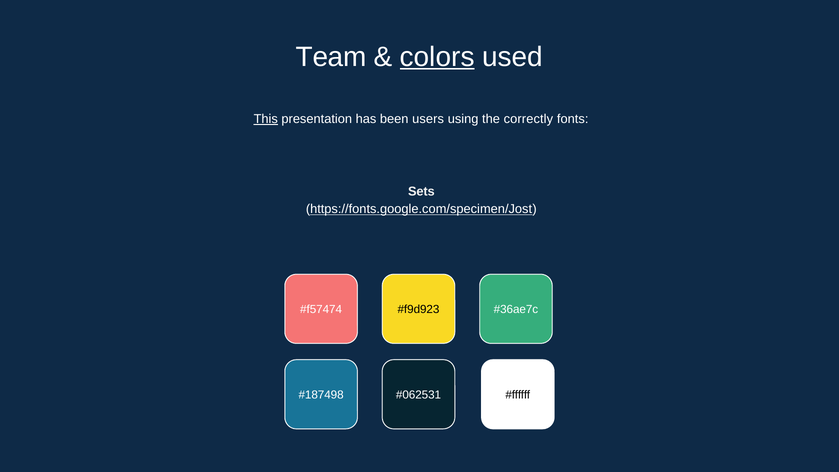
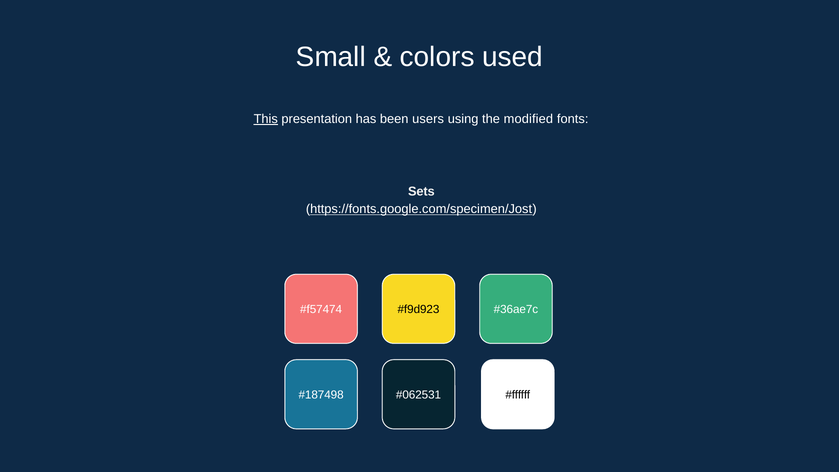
Team: Team -> Small
colors underline: present -> none
correctly: correctly -> modified
